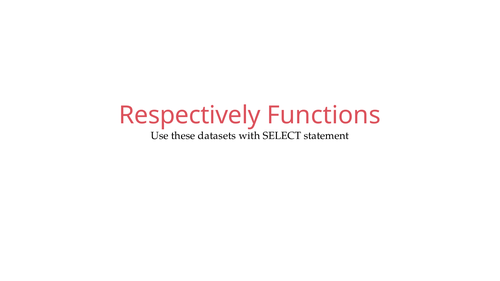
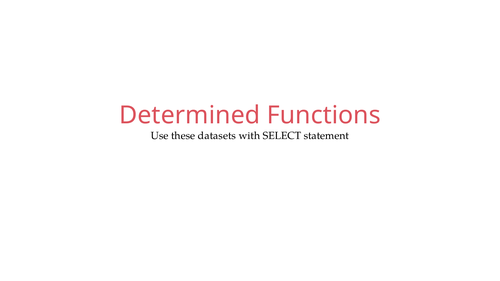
Respectively: Respectively -> Determined
